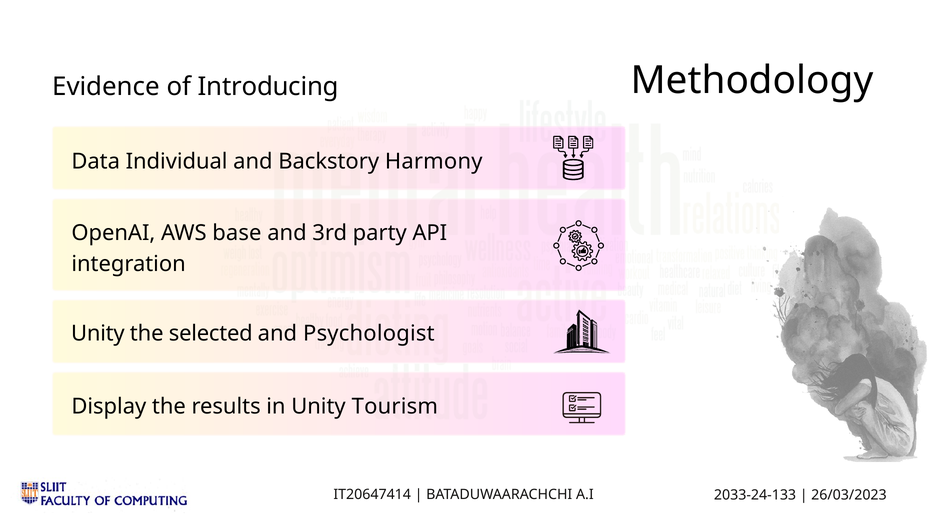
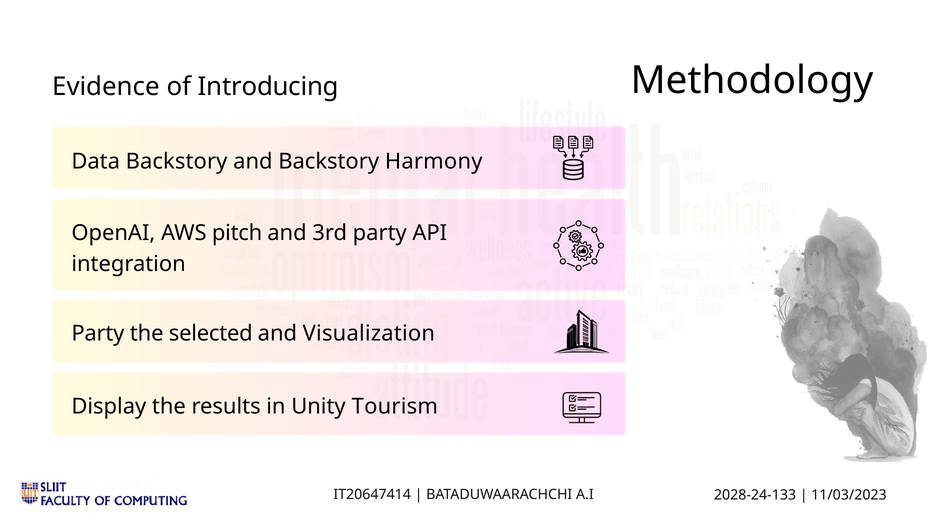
Data Individual: Individual -> Backstory
base: base -> pitch
Unity at (98, 333): Unity -> Party
Psychologist: Psychologist -> Visualization
2033-24-133: 2033-24-133 -> 2028-24-133
26/03/2023: 26/03/2023 -> 11/03/2023
